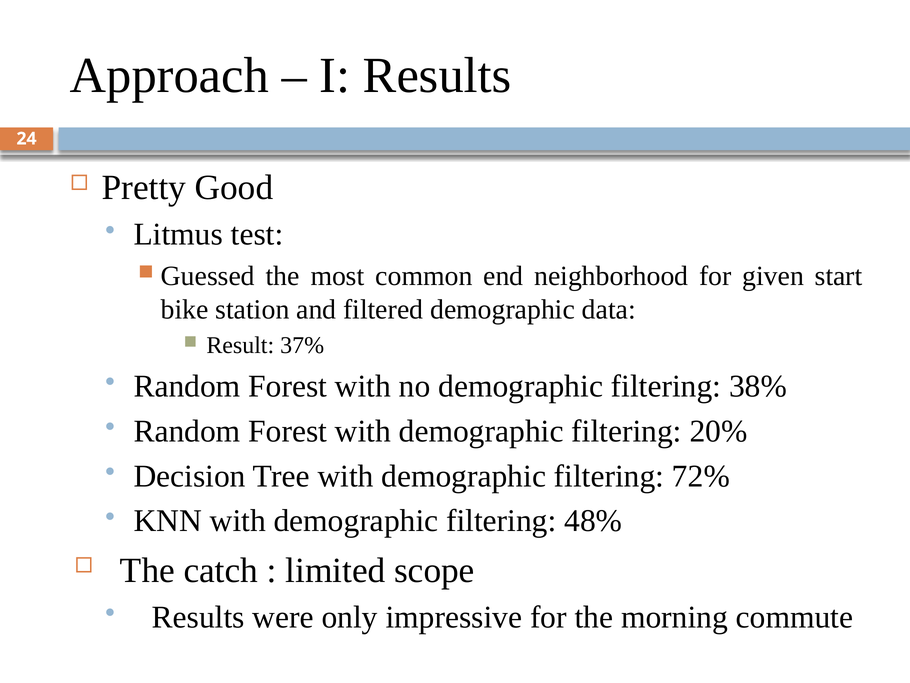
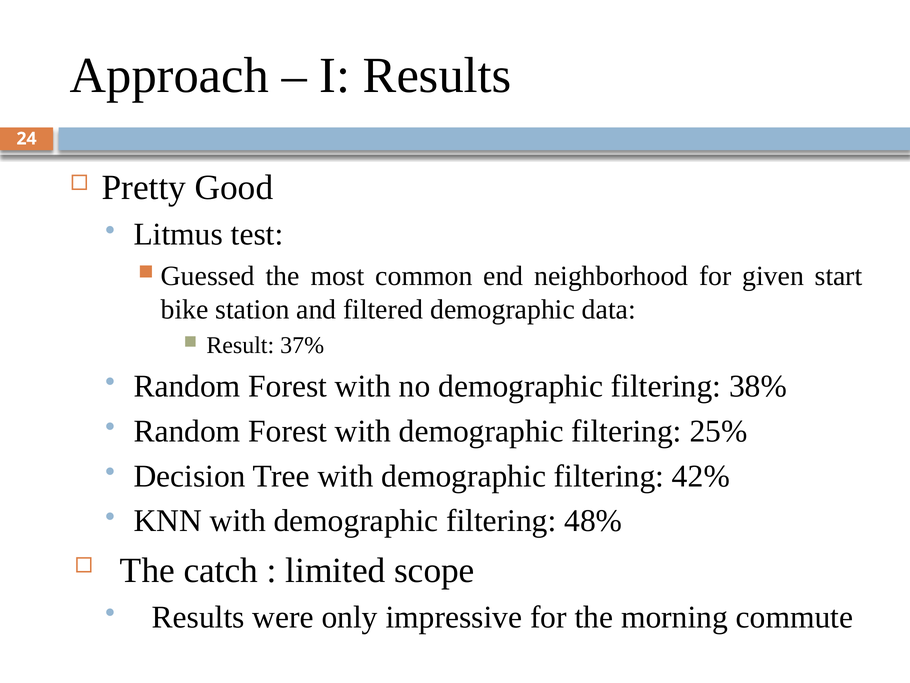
20%: 20% -> 25%
72%: 72% -> 42%
